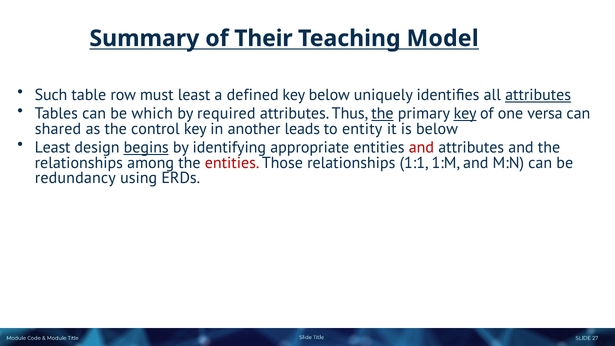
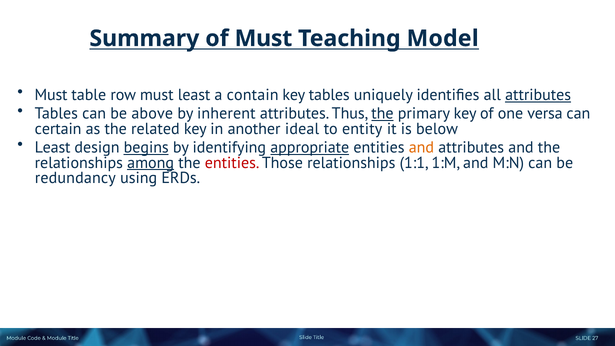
of Their: Their -> Must
Such at (51, 95): Such -> Must
defined: defined -> contain
key below: below -> tables
which: which -> above
required: required -> inherent
key at (465, 113) underline: present -> none
shared: shared -> certain
control: control -> related
leads: leads -> ideal
appropriate underline: none -> present
and at (421, 147) colour: red -> orange
among underline: none -> present
